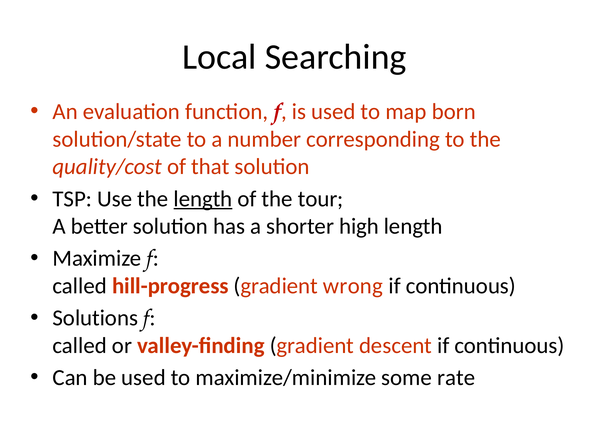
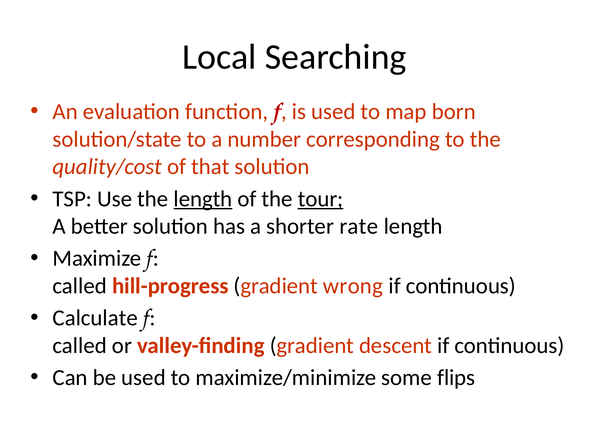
tour underline: none -> present
high: high -> rate
Solutions: Solutions -> Calculate
rate: rate -> flips
